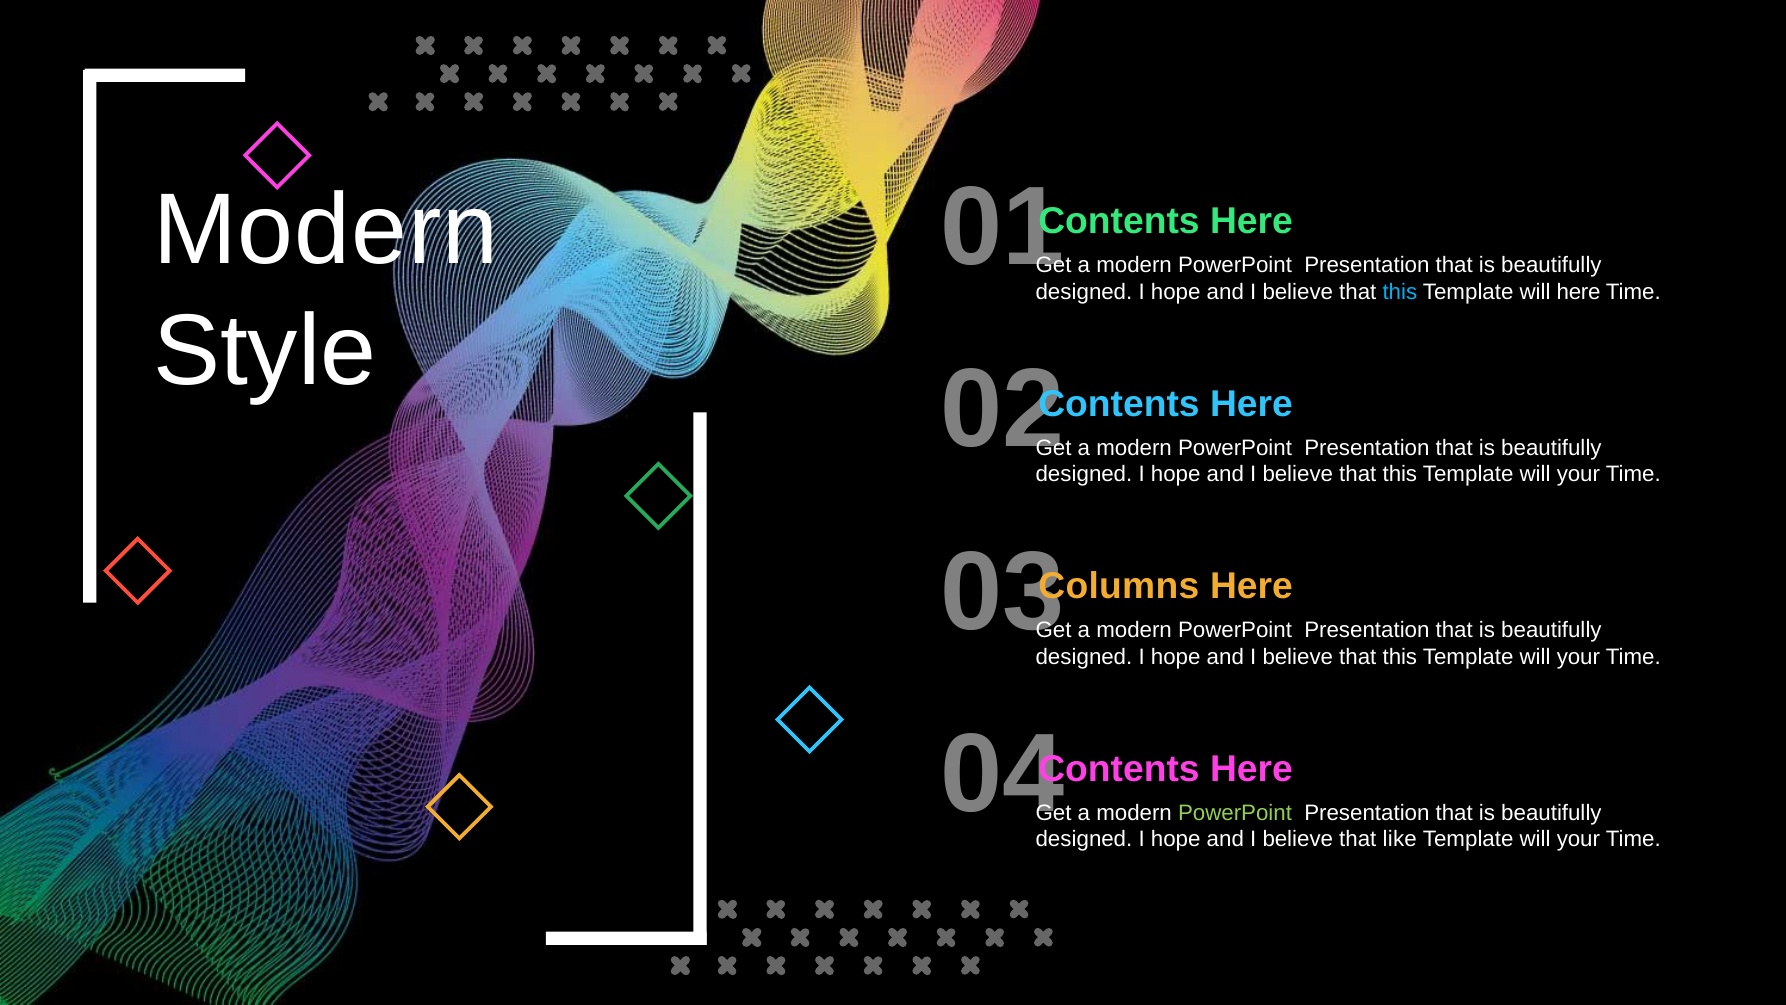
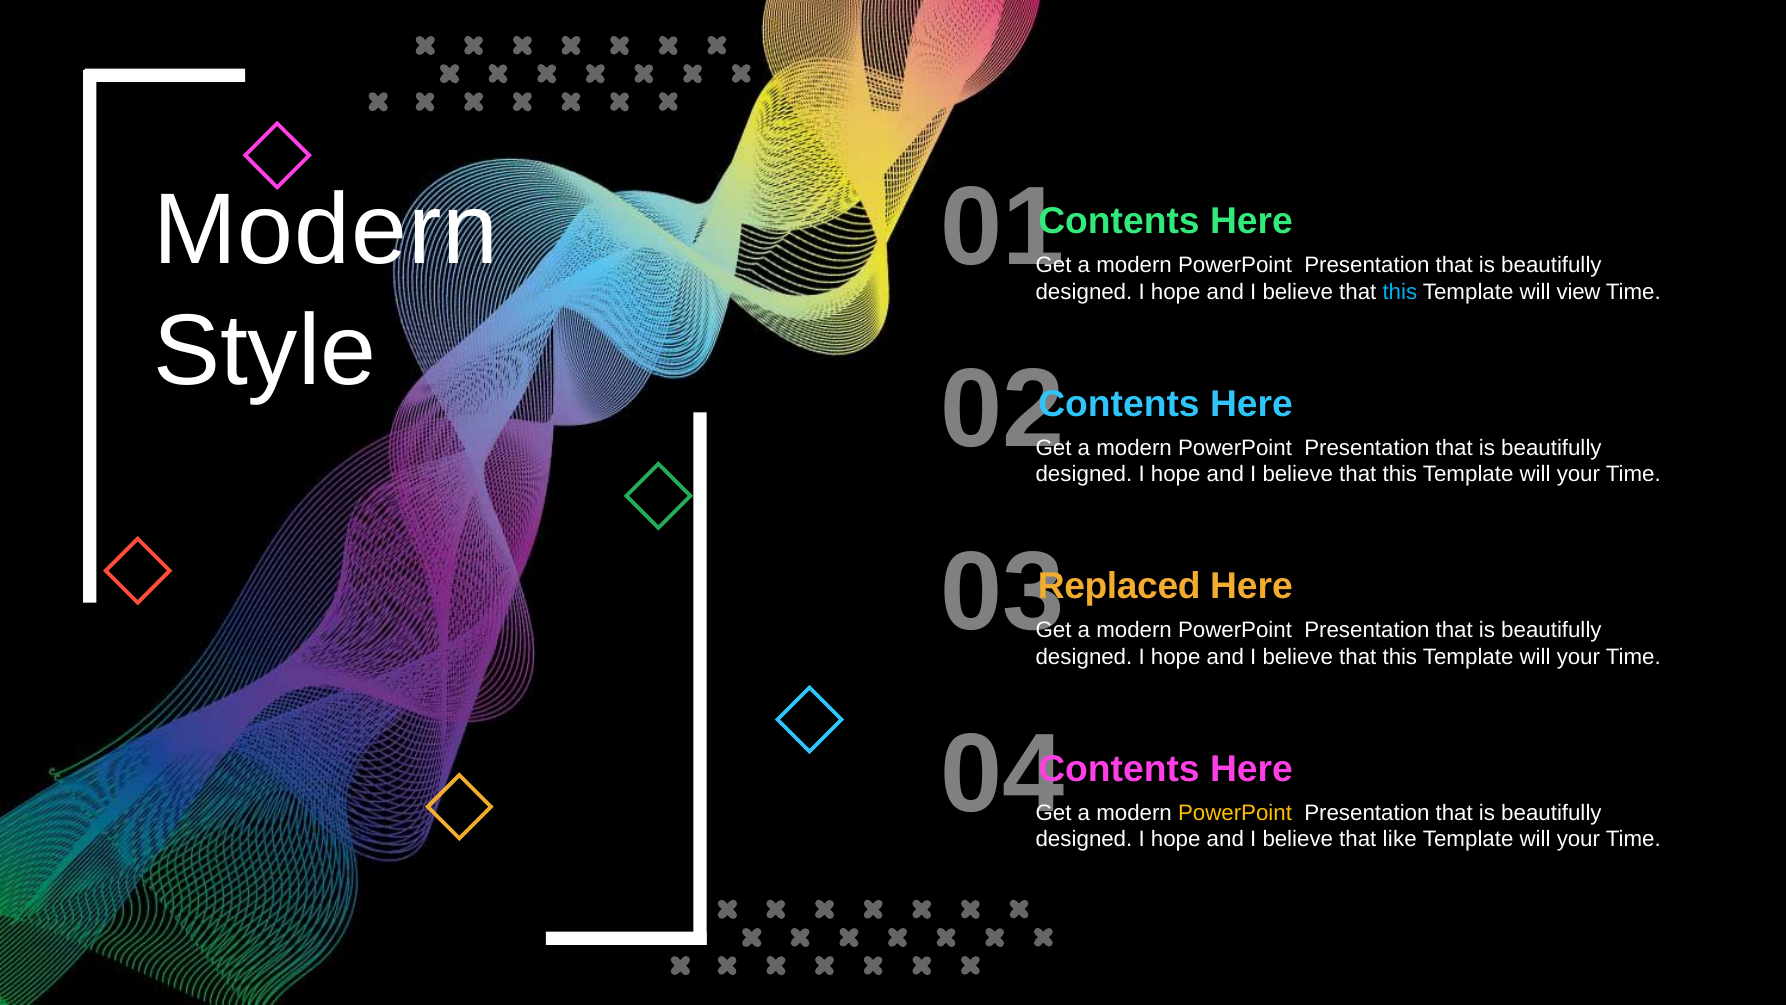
will here: here -> view
Columns: Columns -> Replaced
PowerPoint at (1235, 812) colour: light green -> yellow
